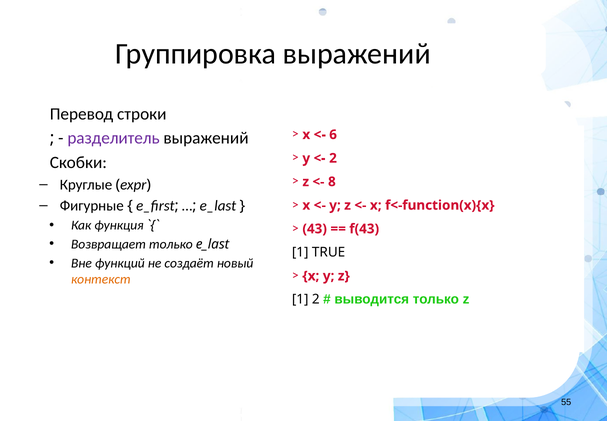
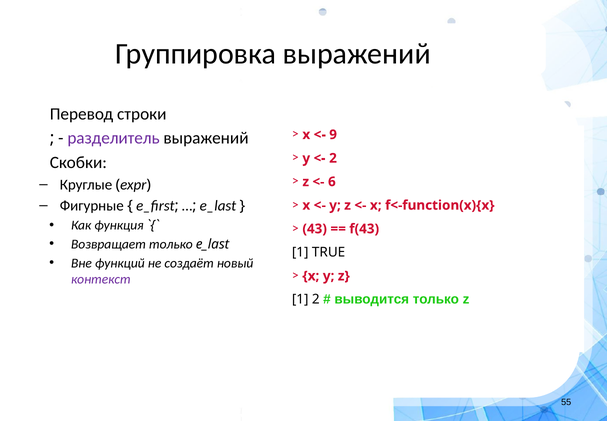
6: 6 -> 9
8: 8 -> 6
контекст colour: orange -> purple
